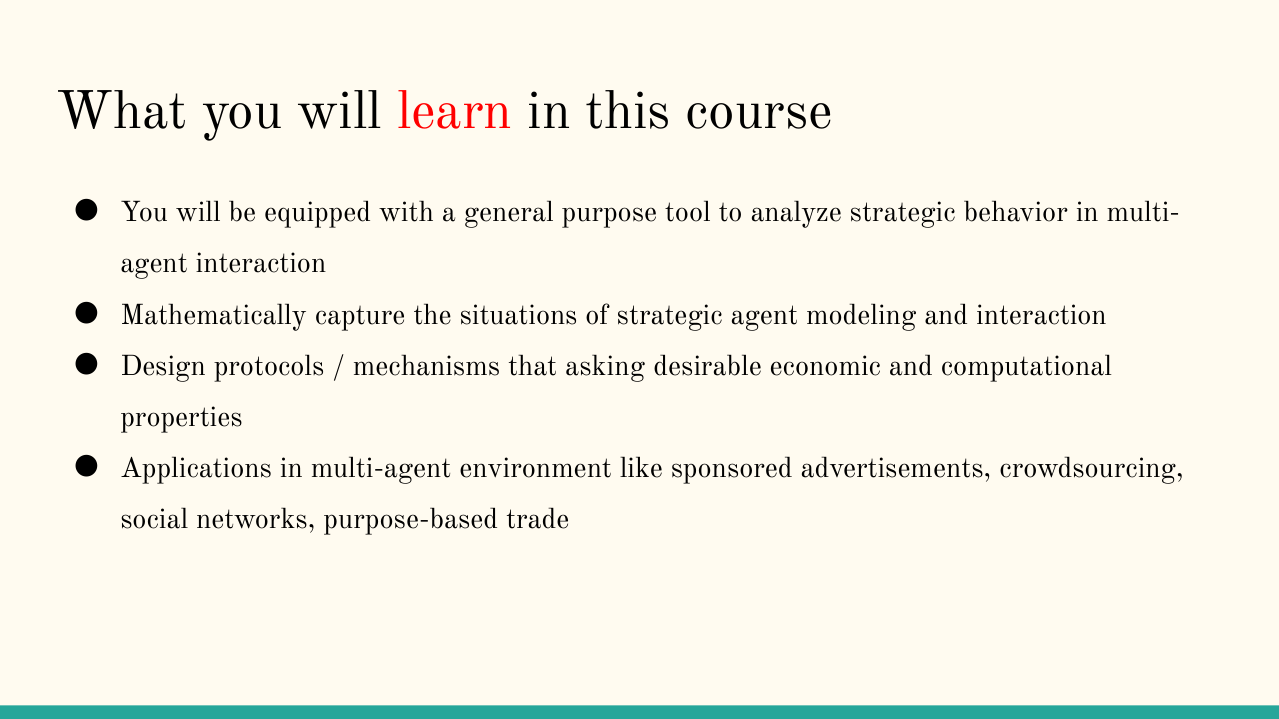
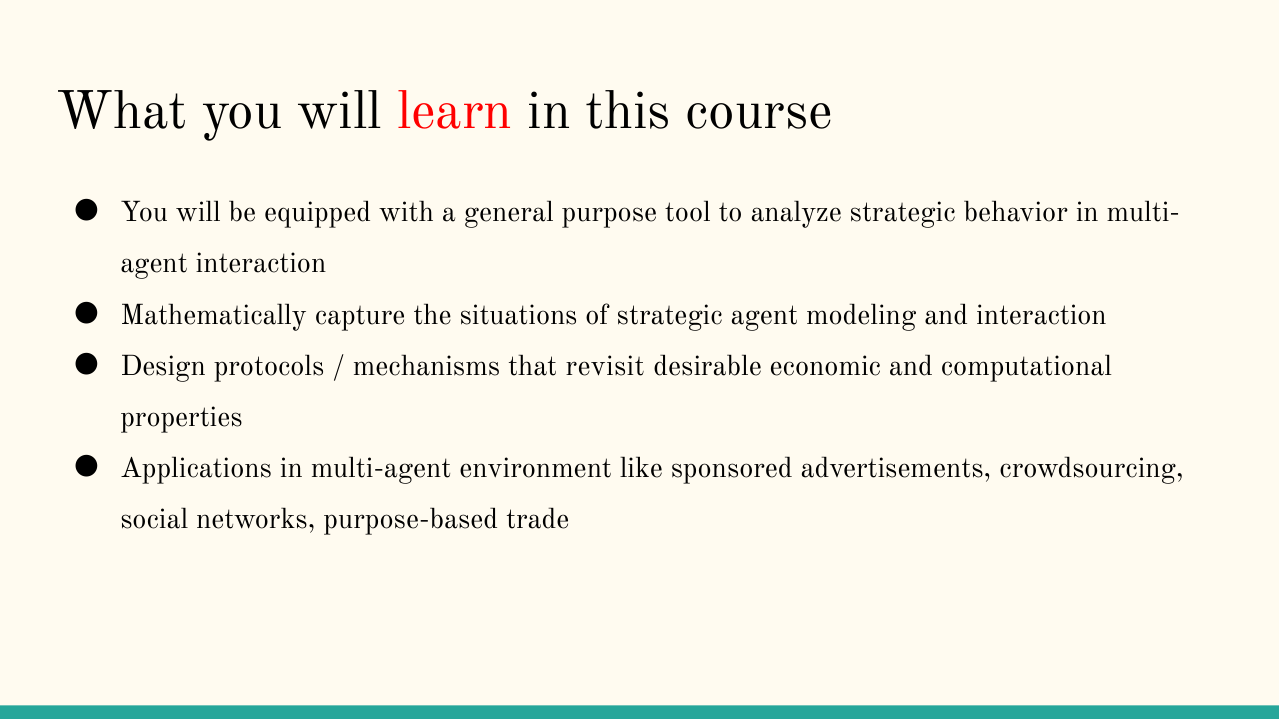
asking: asking -> revisit
